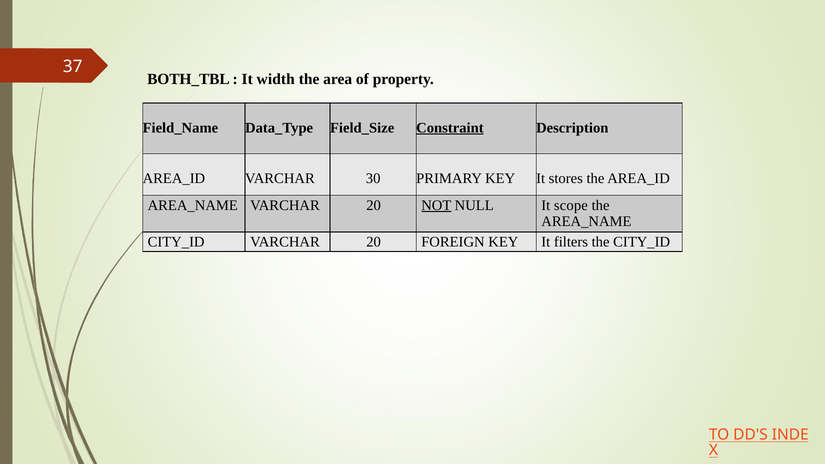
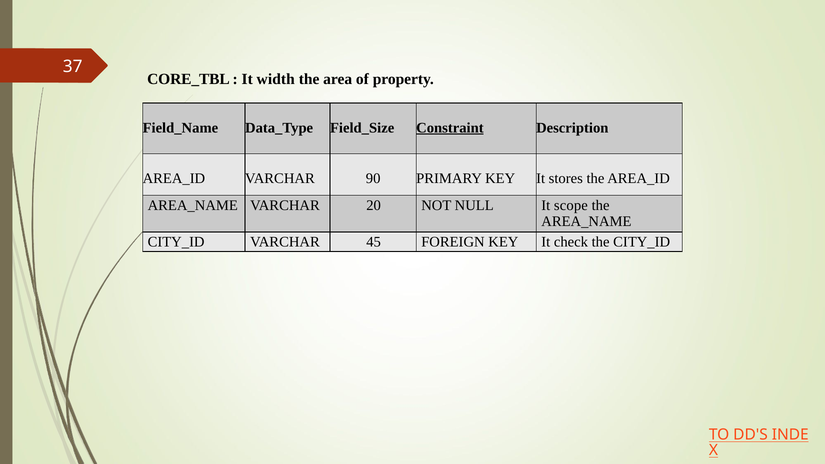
BOTH_TBL: BOTH_TBL -> CORE_TBL
30: 30 -> 90
NOT underline: present -> none
20 at (374, 242): 20 -> 45
filters: filters -> check
